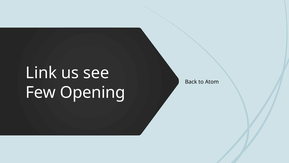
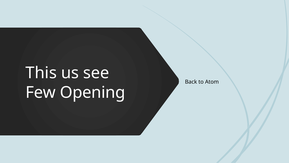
Link: Link -> This
